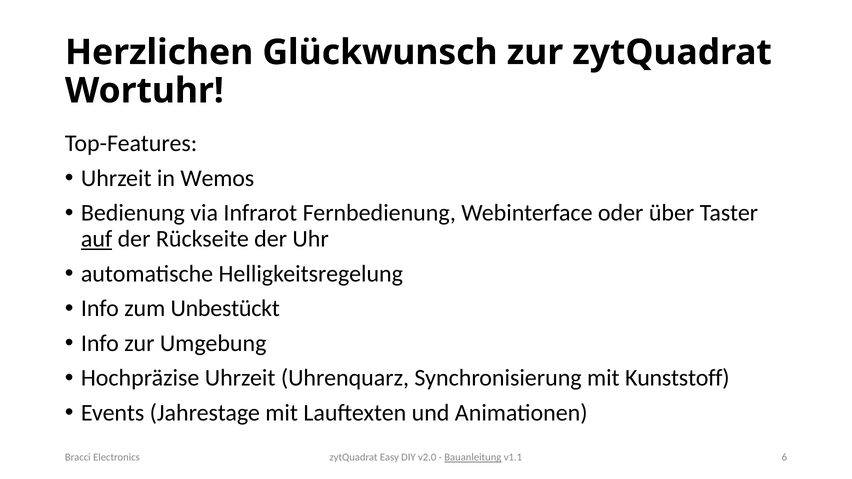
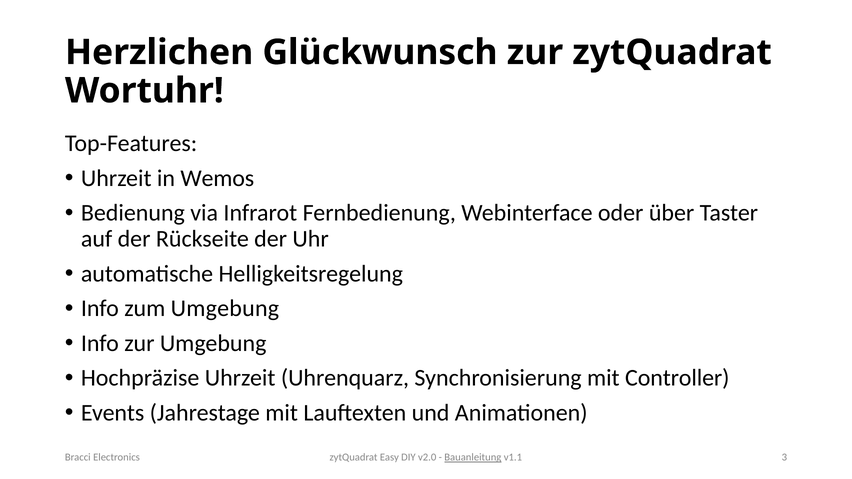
auf underline: present -> none
zum Unbestückt: Unbestückt -> Umgebung
Kunststoff: Kunststoff -> Controller
6: 6 -> 3
